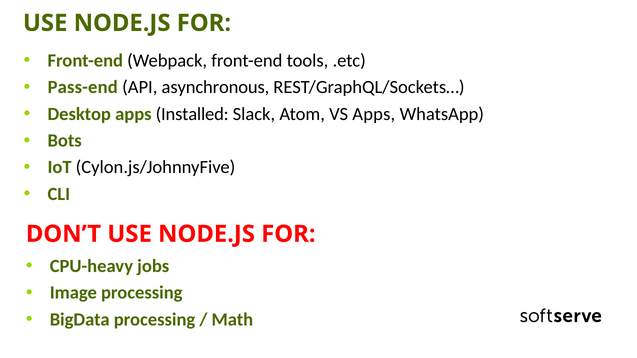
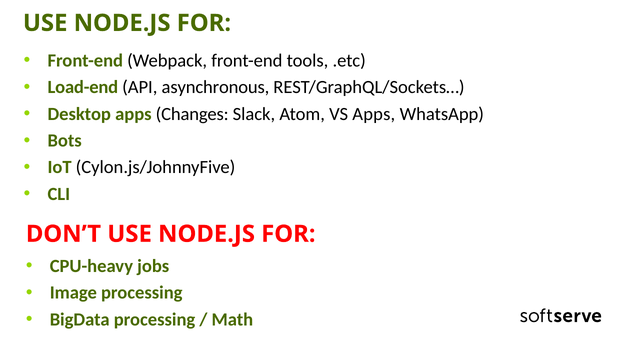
Pass-end: Pass-end -> Load-end
Installed: Installed -> Changes
